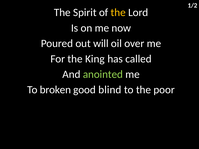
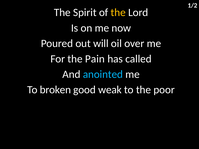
King: King -> Pain
anointed colour: light green -> light blue
blind: blind -> weak
